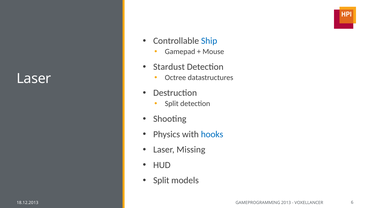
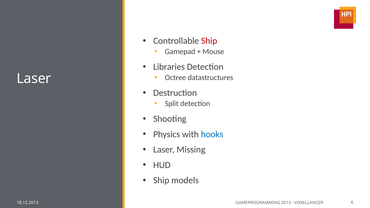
Ship at (209, 41) colour: blue -> red
Stardust: Stardust -> Libraries
Split at (161, 180): Split -> Ship
